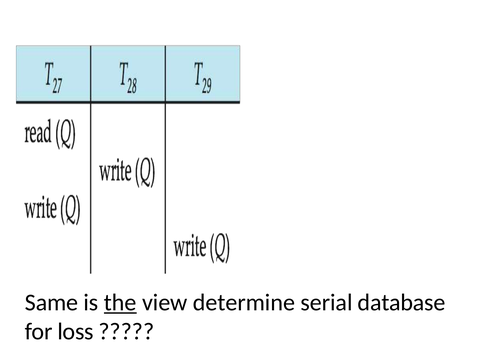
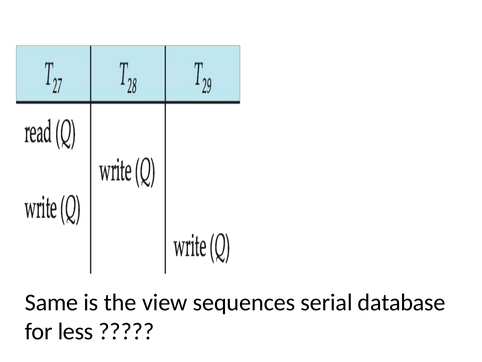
the underline: present -> none
determine: determine -> sequences
loss: loss -> less
